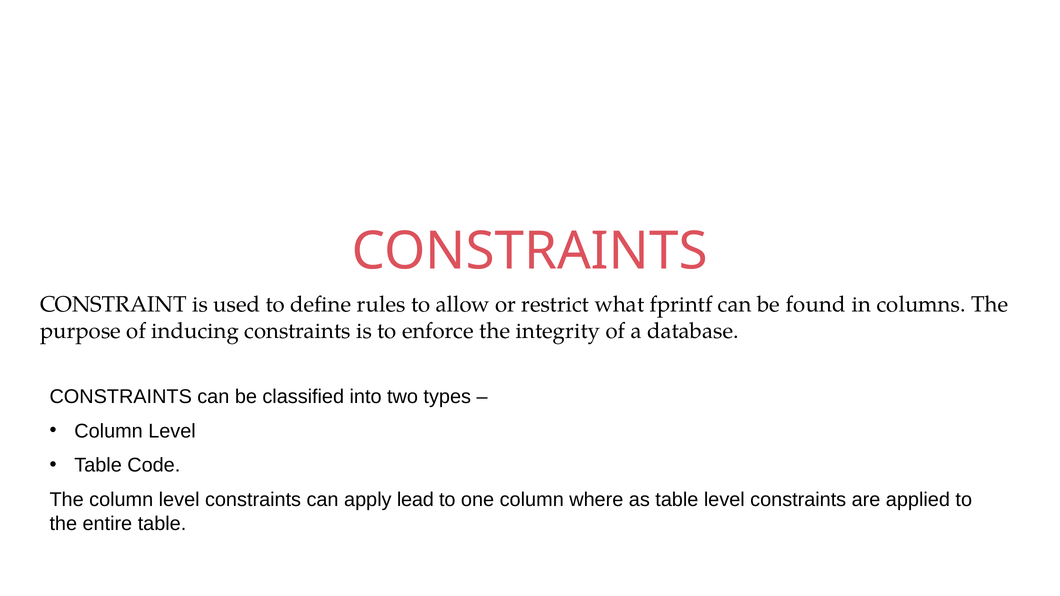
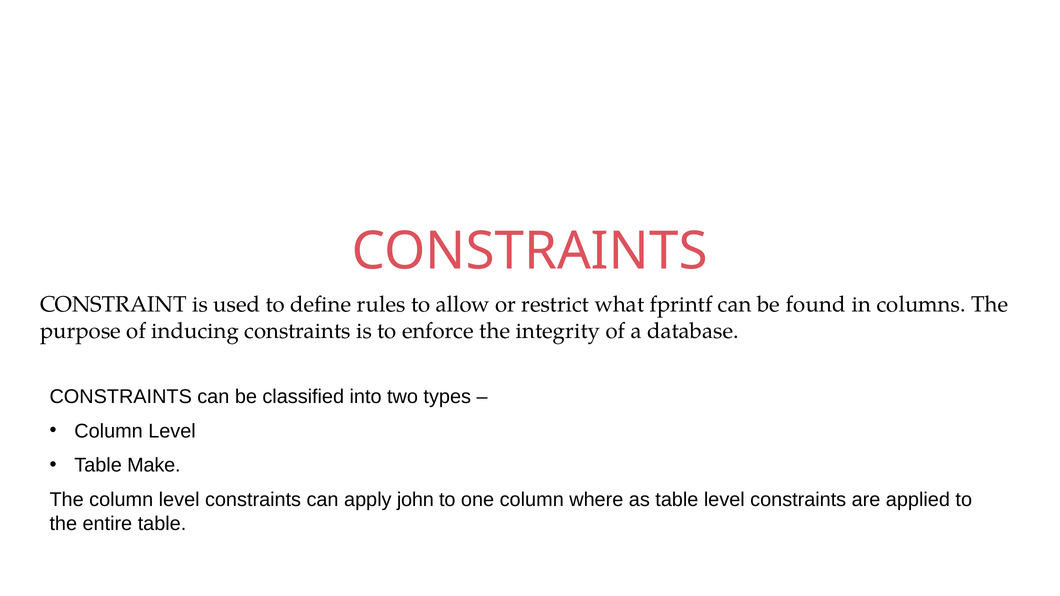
Code: Code -> Make
lead: lead -> john
